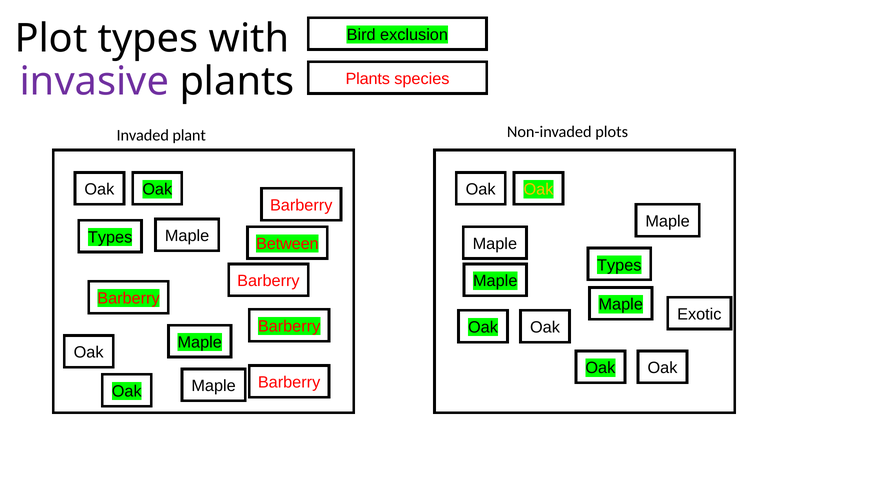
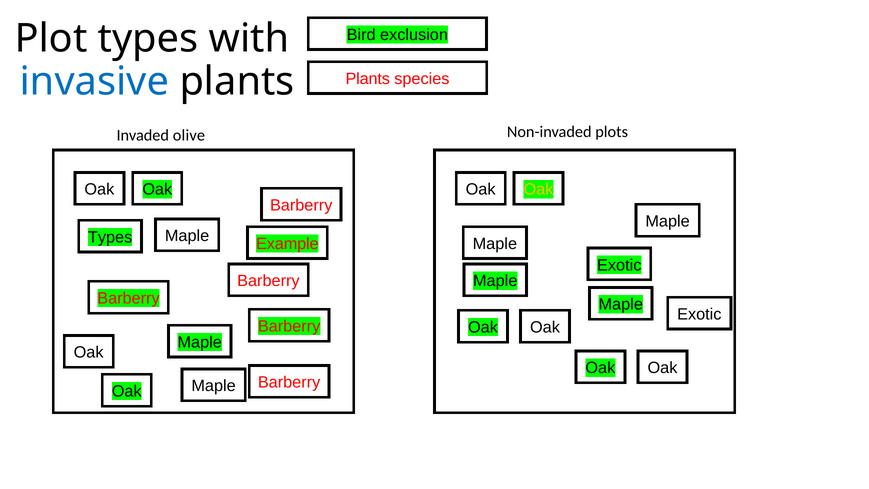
invasive colour: purple -> blue
plant: plant -> olive
Between: Between -> Example
Types at (619, 265): Types -> Exotic
